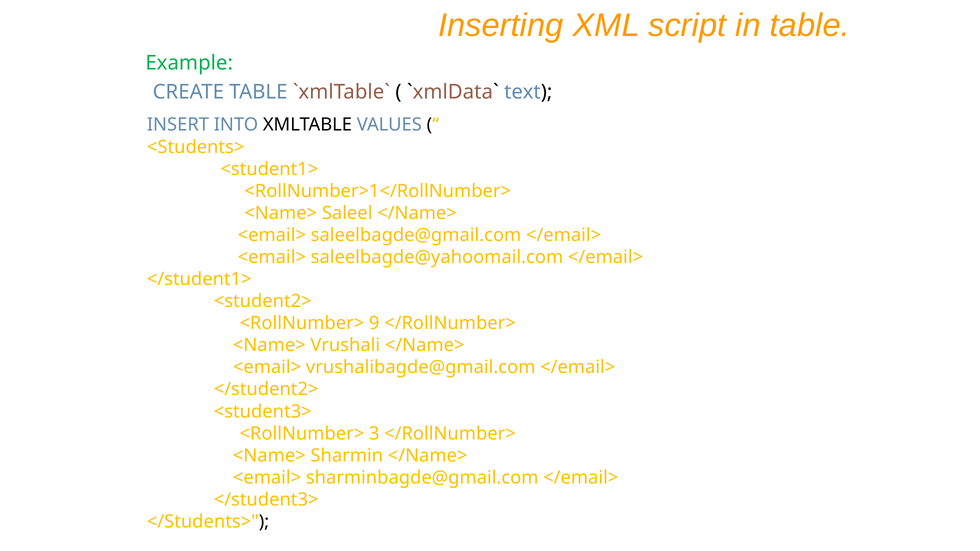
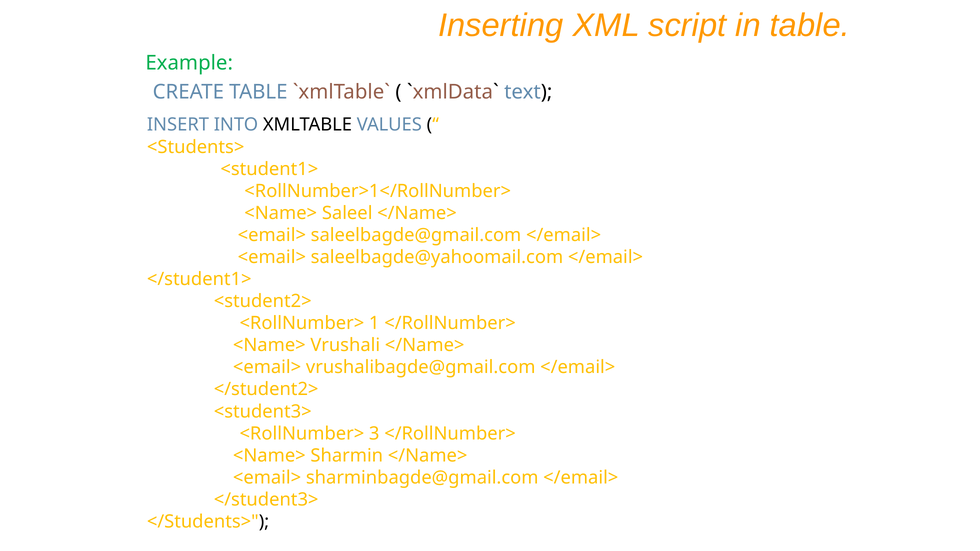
9: 9 -> 1
